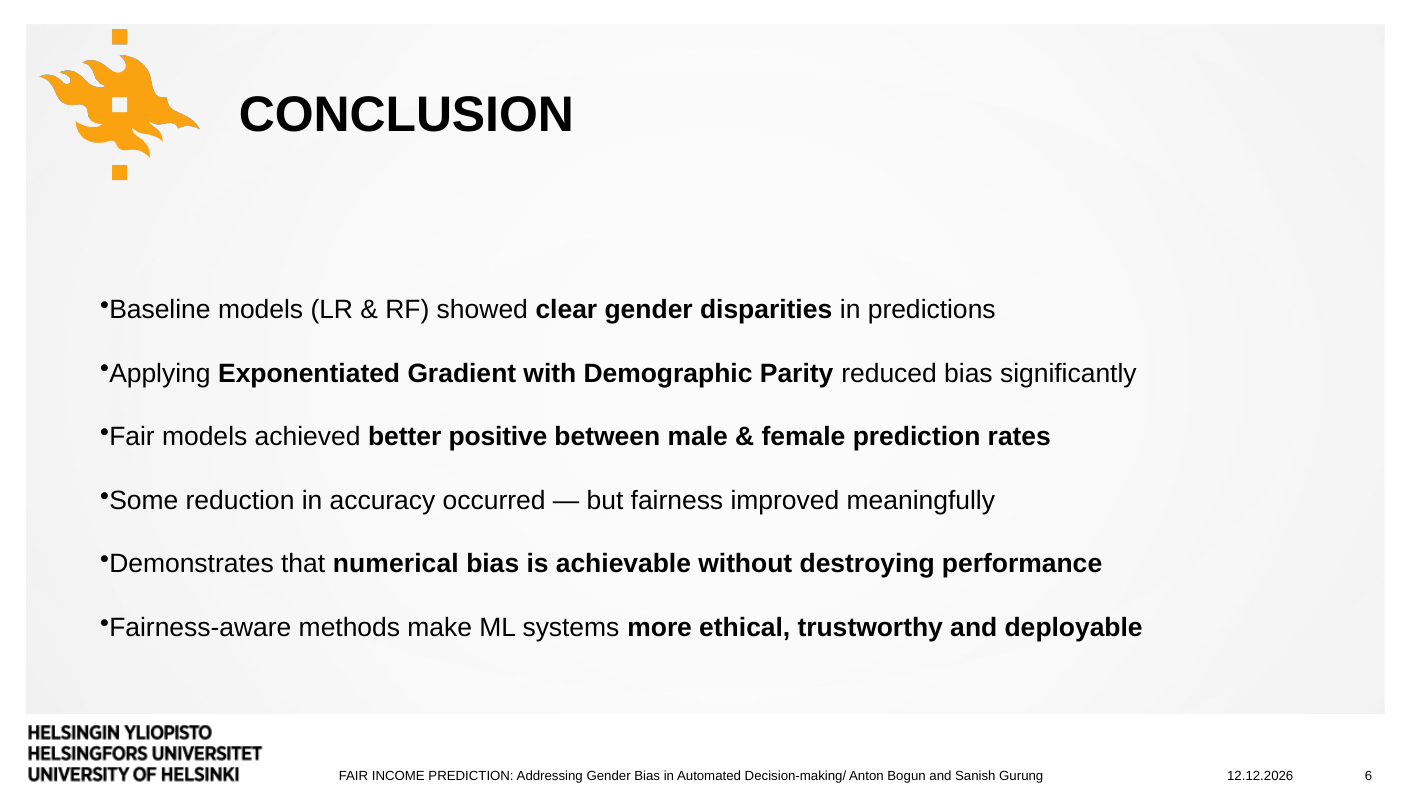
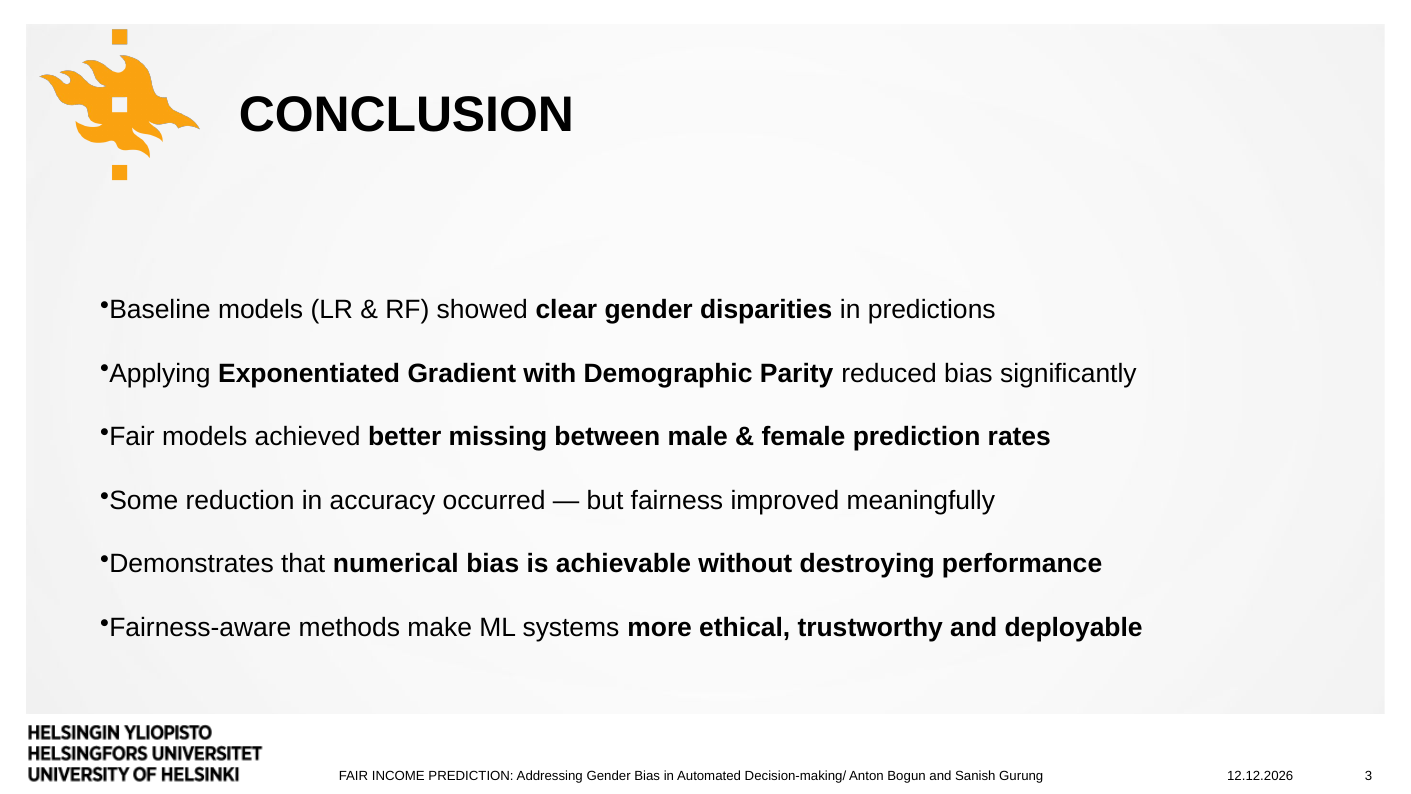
positive: positive -> missing
6: 6 -> 3
